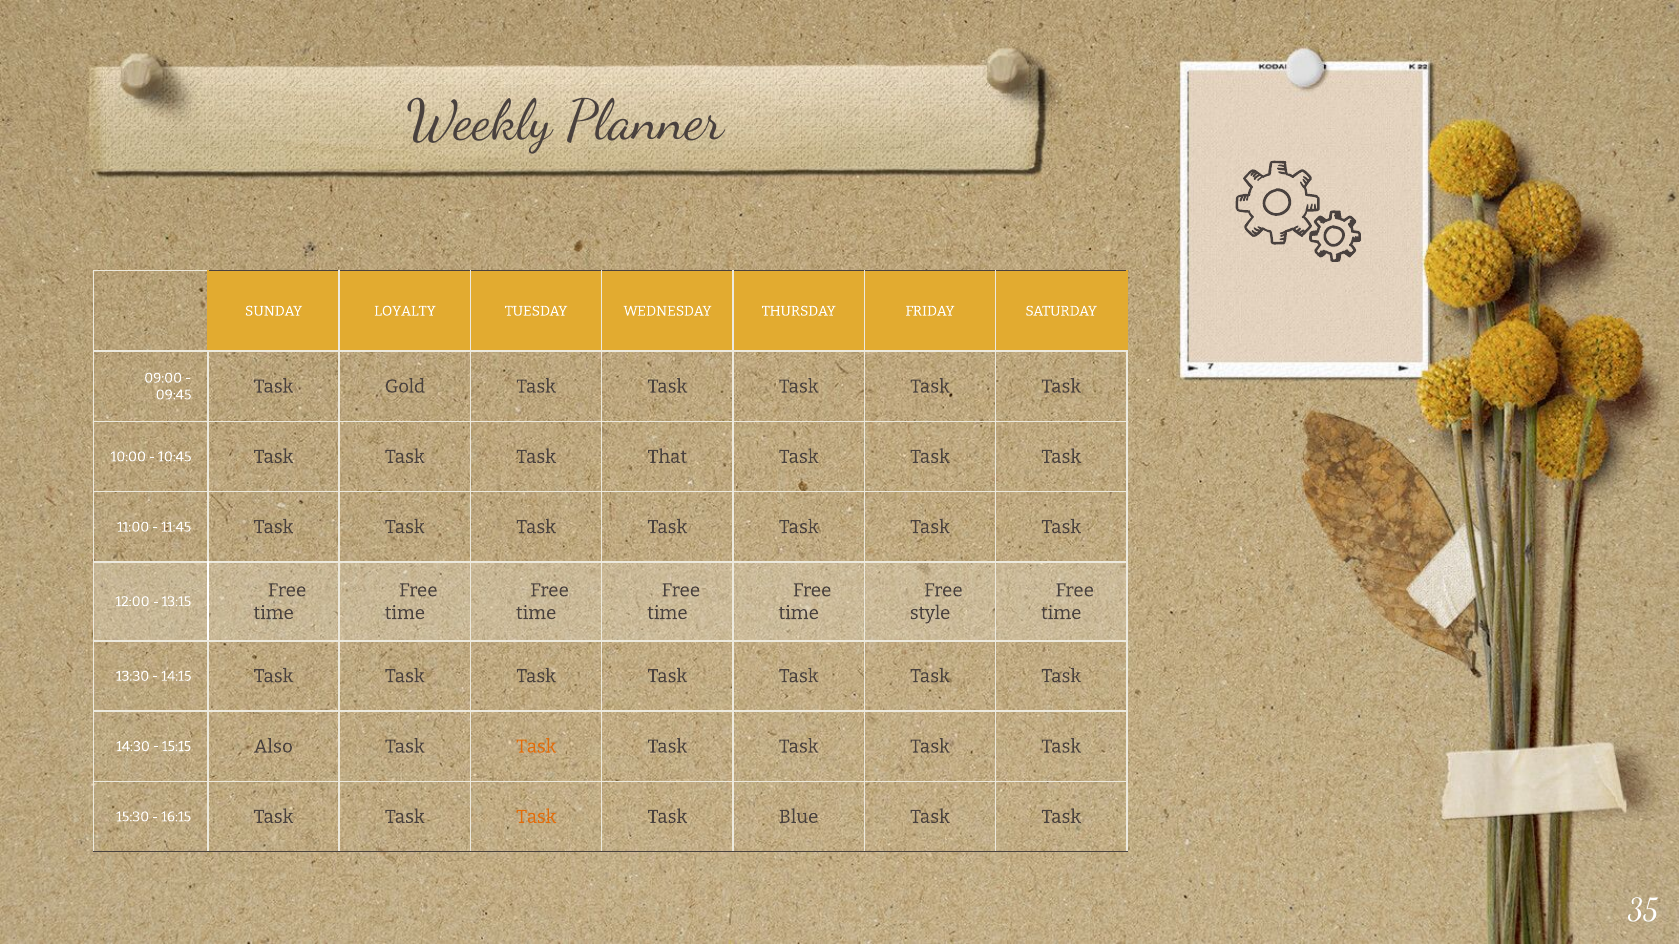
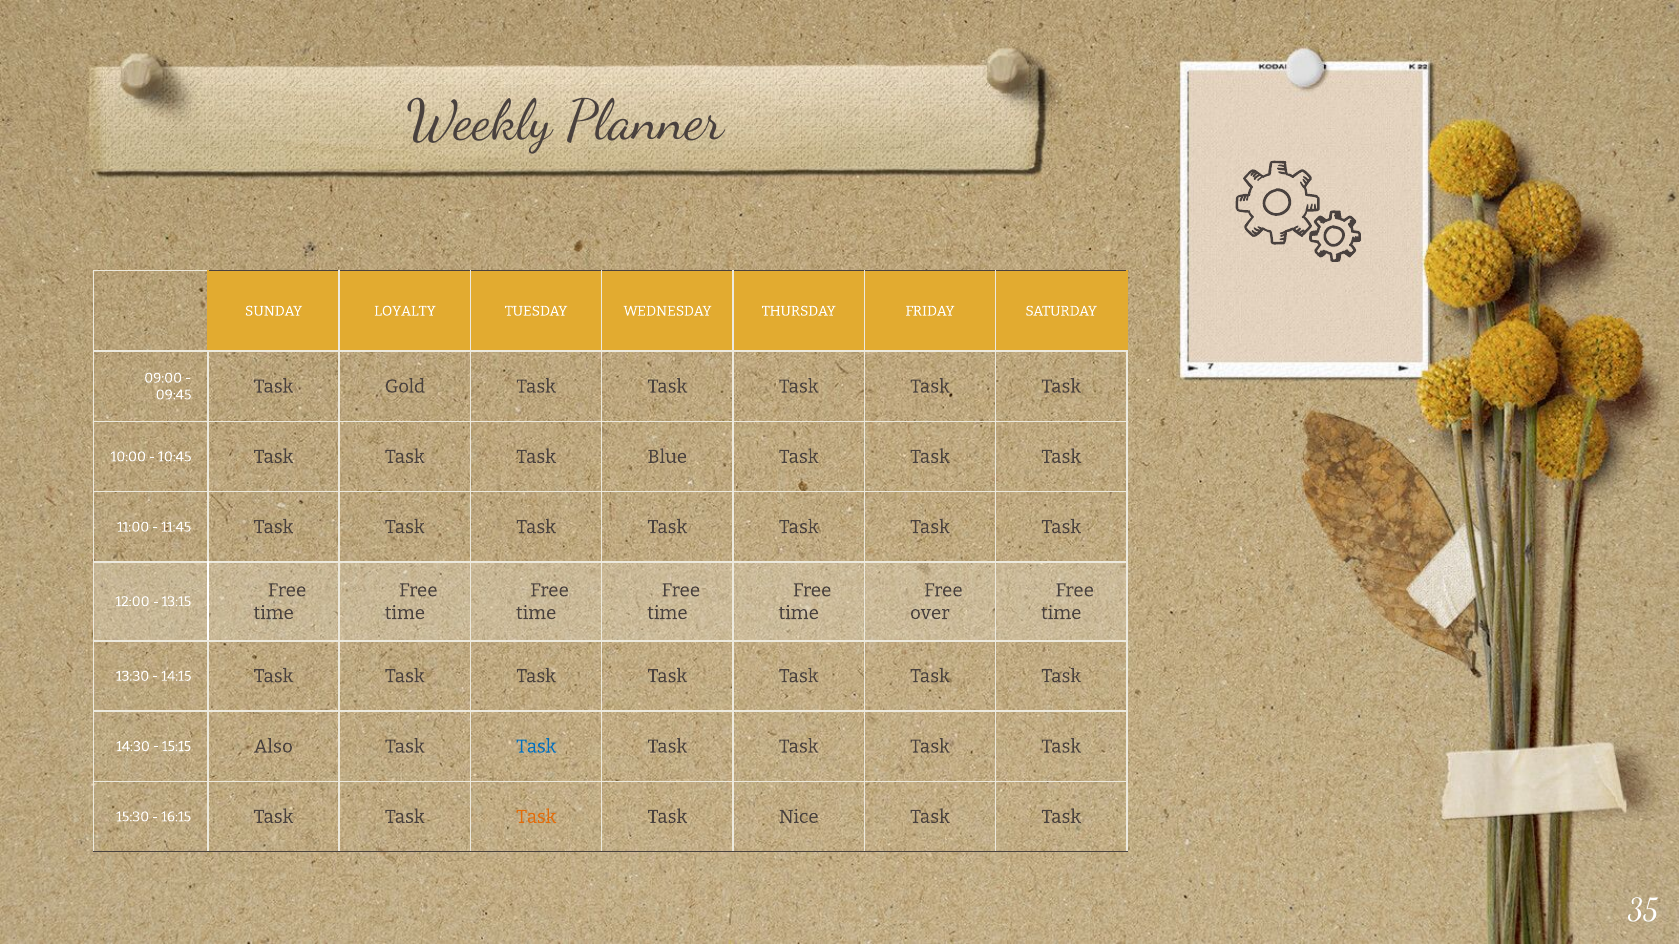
That: That -> Blue
style: style -> over
Task at (536, 747) colour: orange -> blue
Blue: Blue -> Nice
